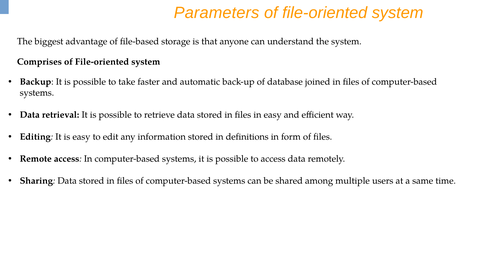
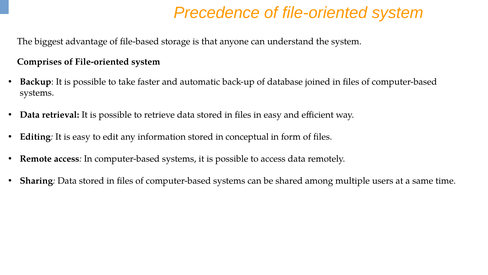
Parameters: Parameters -> Precedence
definitions: definitions -> conceptual
